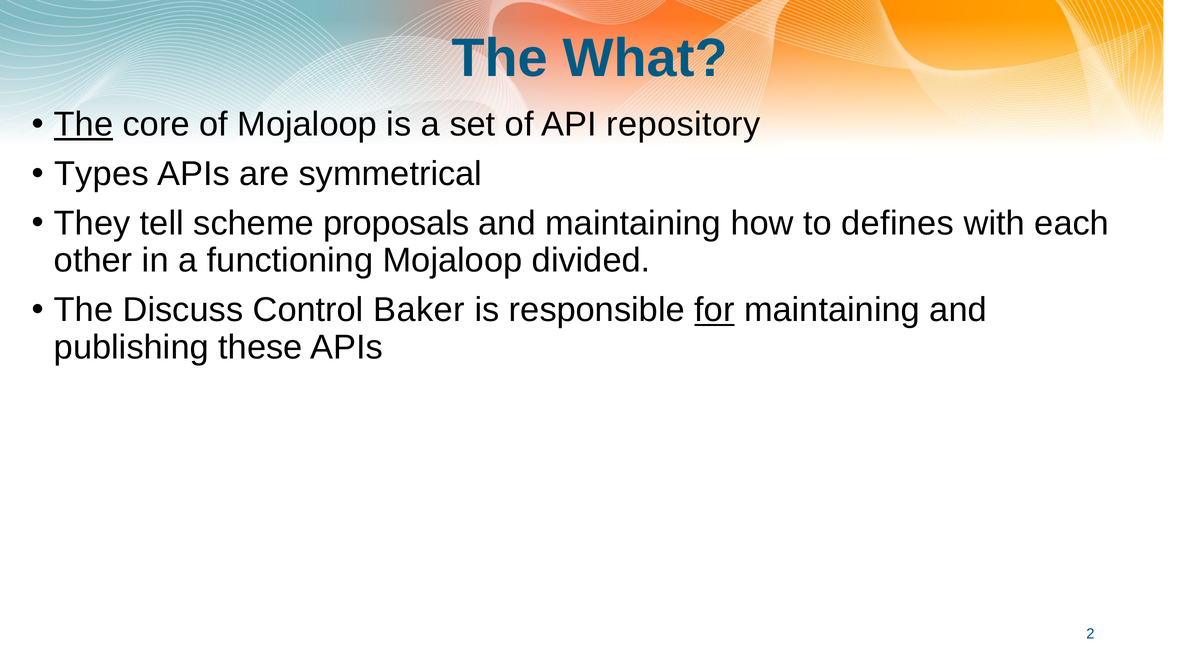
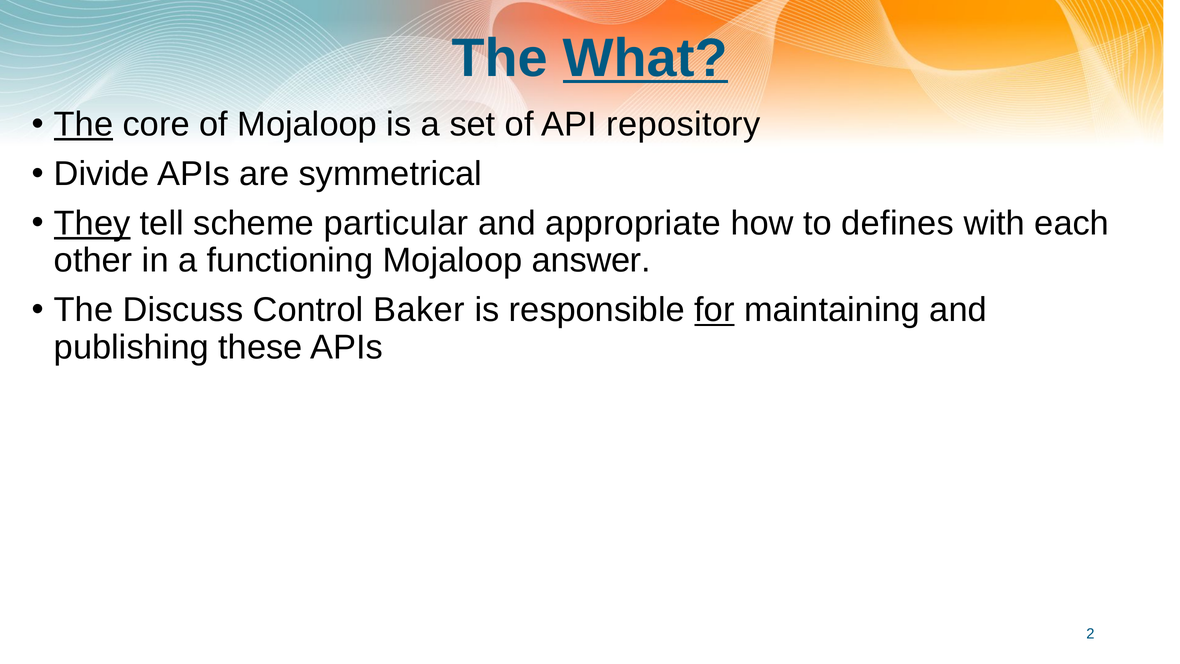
What underline: none -> present
Types: Types -> Divide
They underline: none -> present
proposals: proposals -> particular
and maintaining: maintaining -> appropriate
divided: divided -> answer
